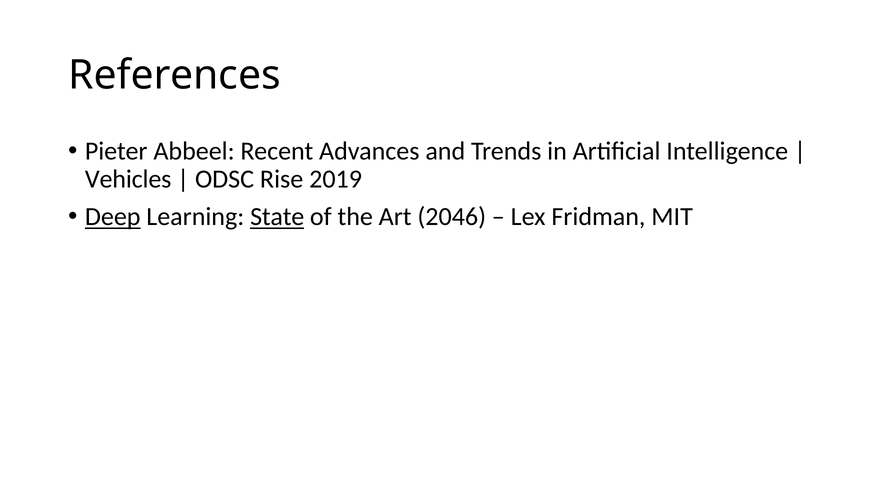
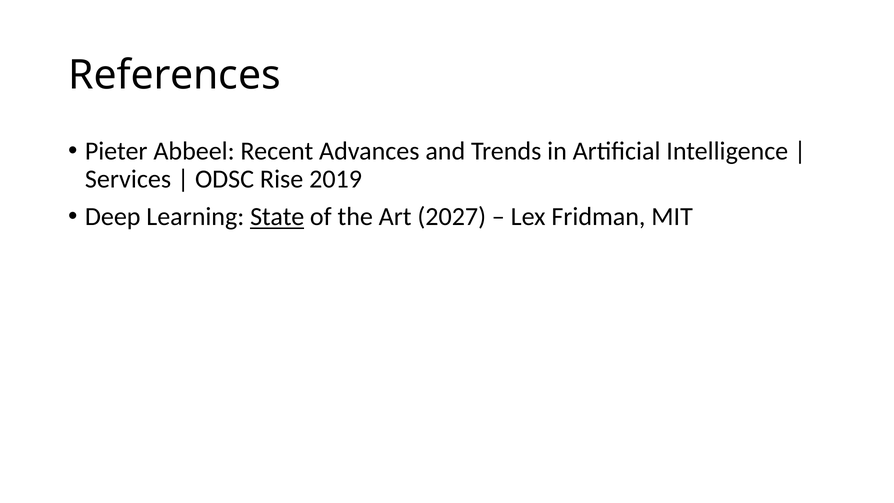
Vehicles: Vehicles -> Services
Deep underline: present -> none
2046: 2046 -> 2027
